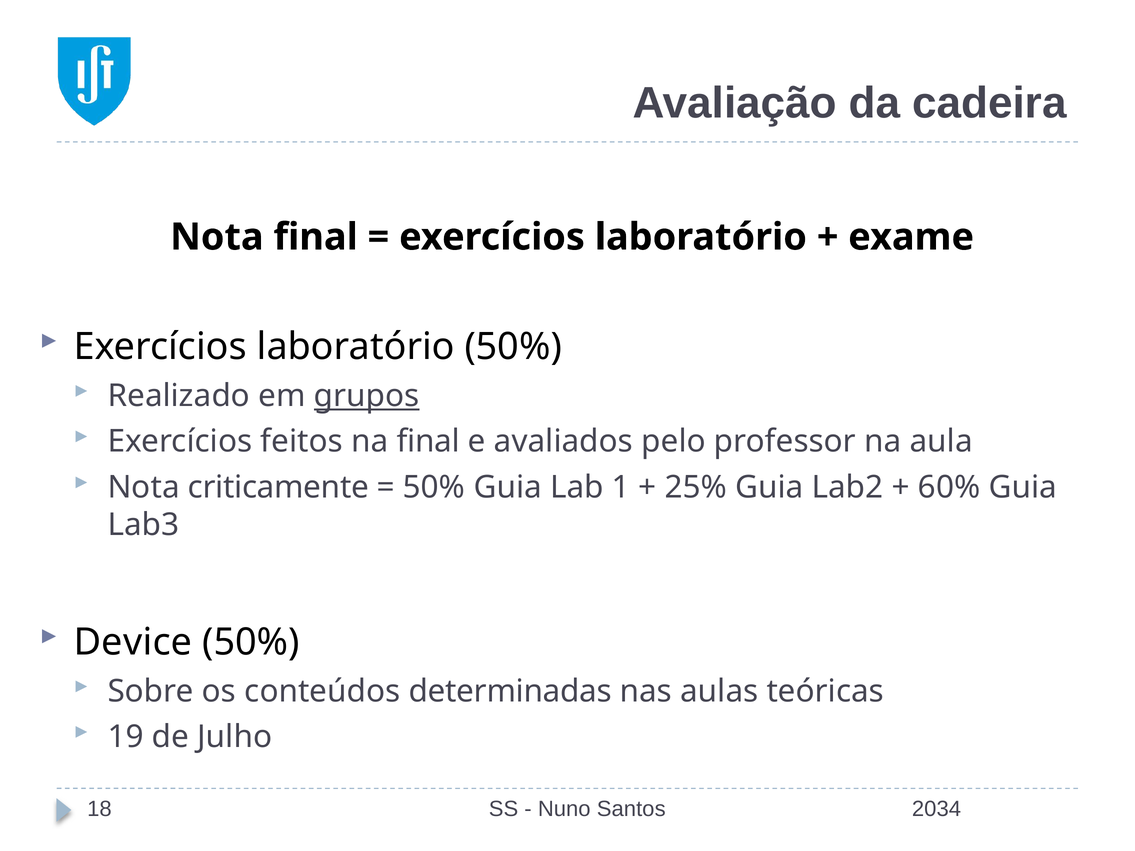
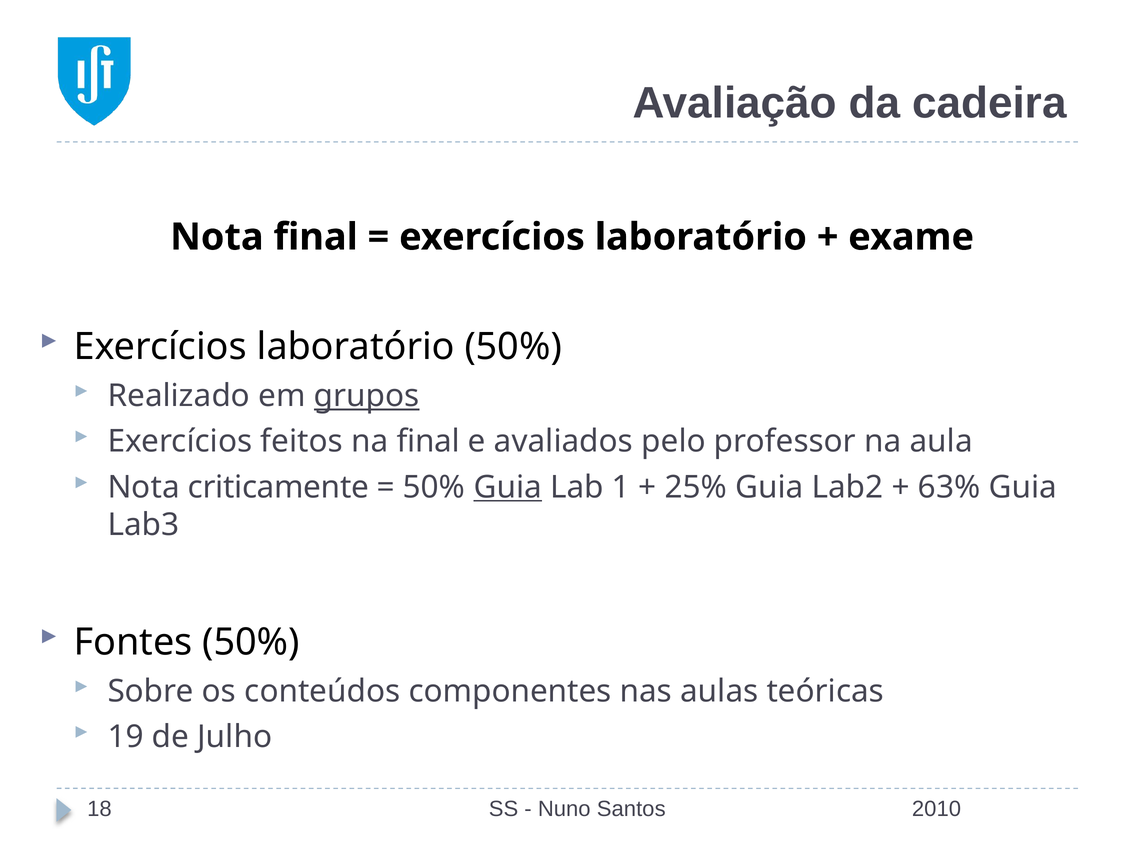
Guia at (508, 487) underline: none -> present
60%: 60% -> 63%
Device: Device -> Fontes
determinadas: determinadas -> componentes
2034: 2034 -> 2010
